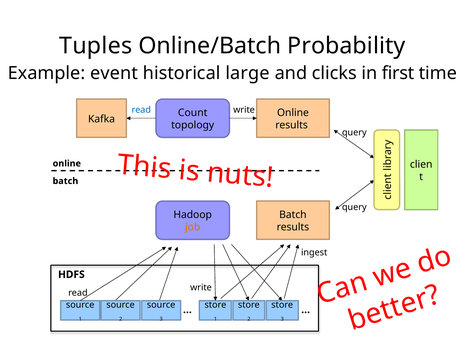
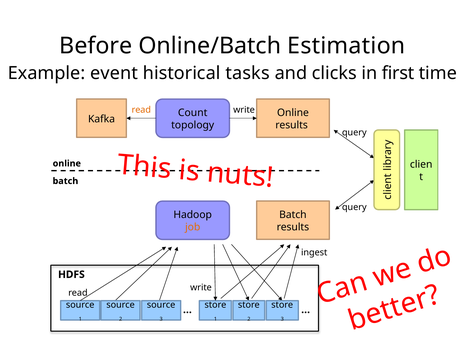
Tuples: Tuples -> Before
Probability: Probability -> Estimation
large: large -> tasks
read at (141, 110) colour: blue -> orange
